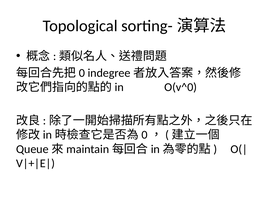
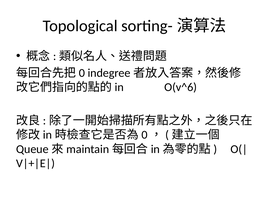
O(v^0: O(v^0 -> O(v^6
